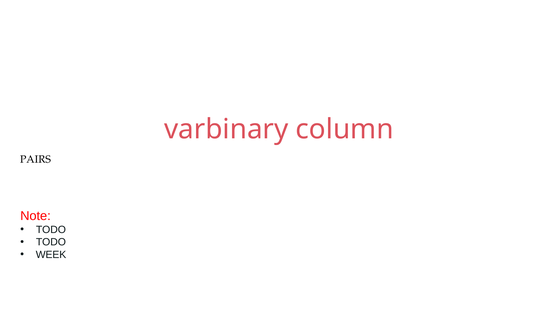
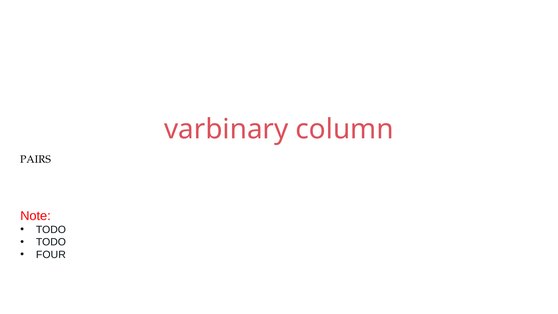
WEEK: WEEK -> FOUR
